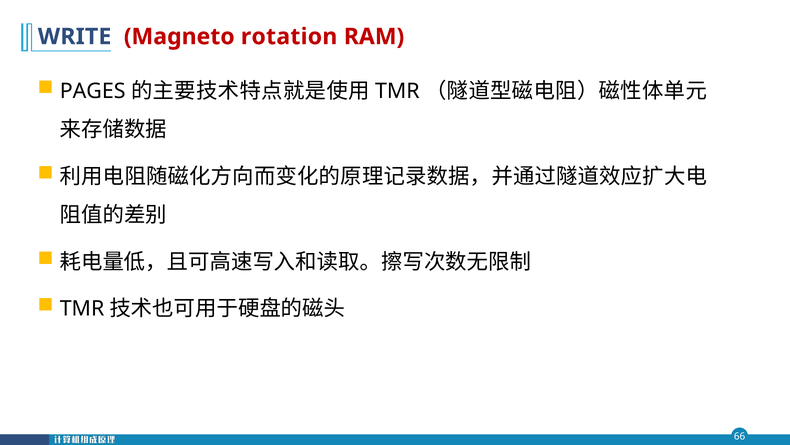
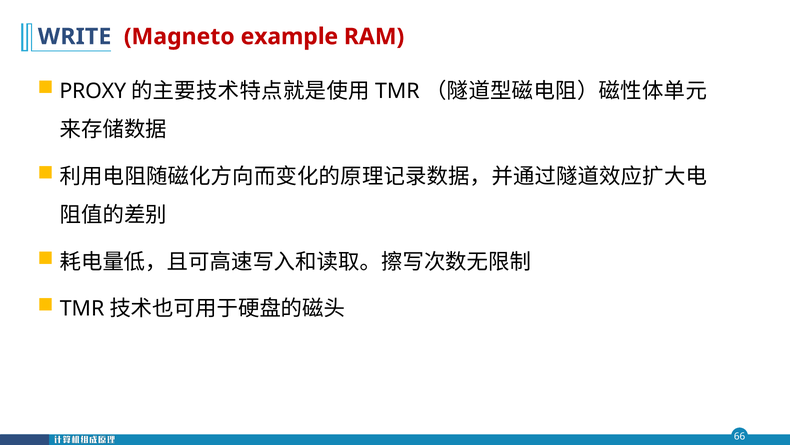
rotation: rotation -> example
PAGES: PAGES -> PROXY
